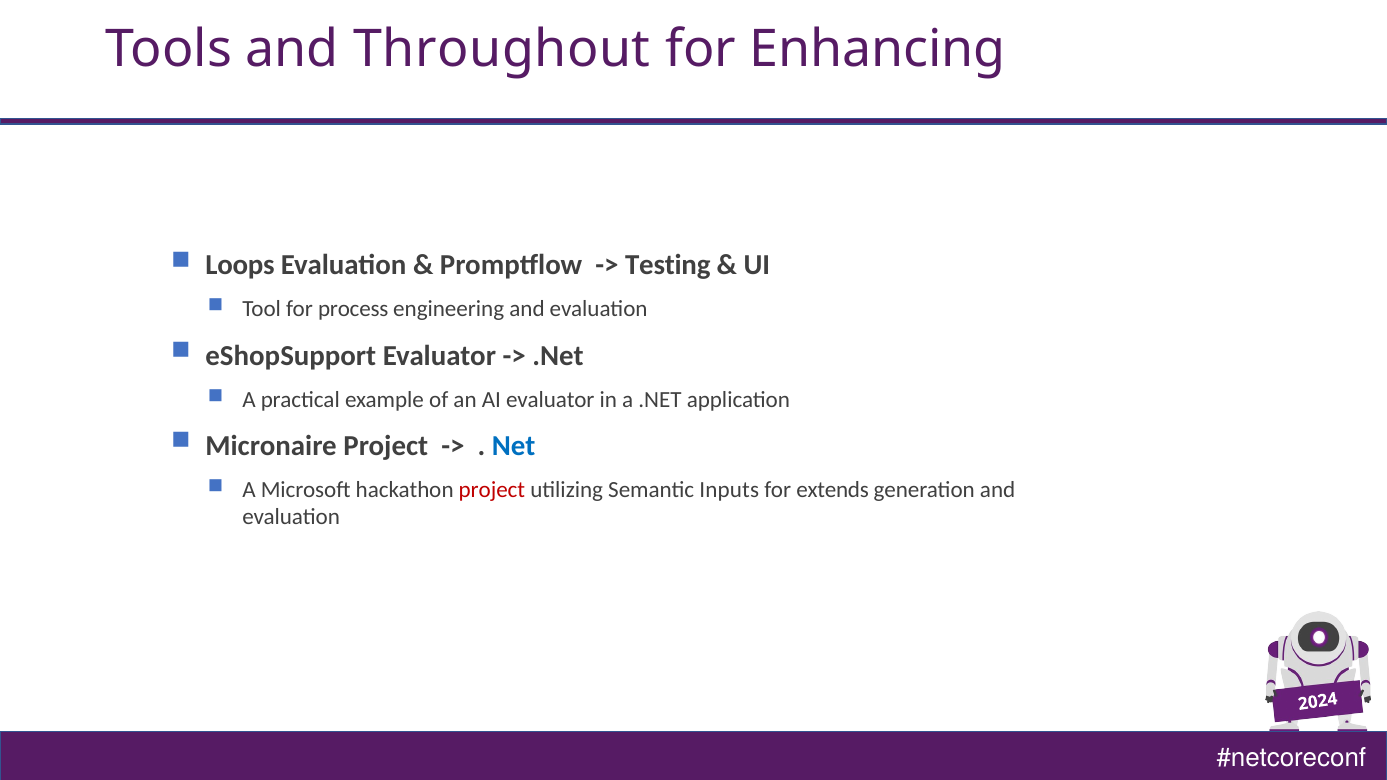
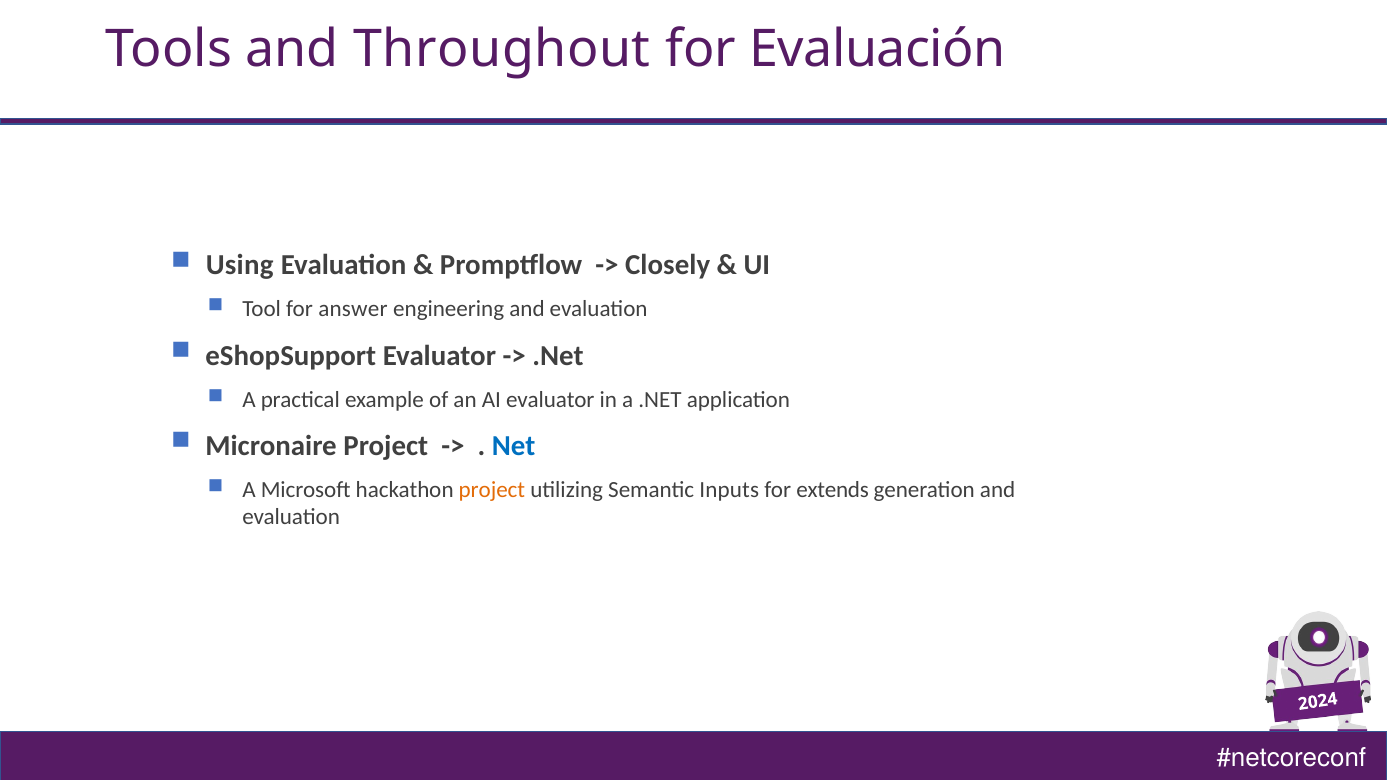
Enhancing: Enhancing -> Evaluación
Loops: Loops -> Using
Testing: Testing -> Closely
process: process -> answer
project at (492, 490) colour: red -> orange
